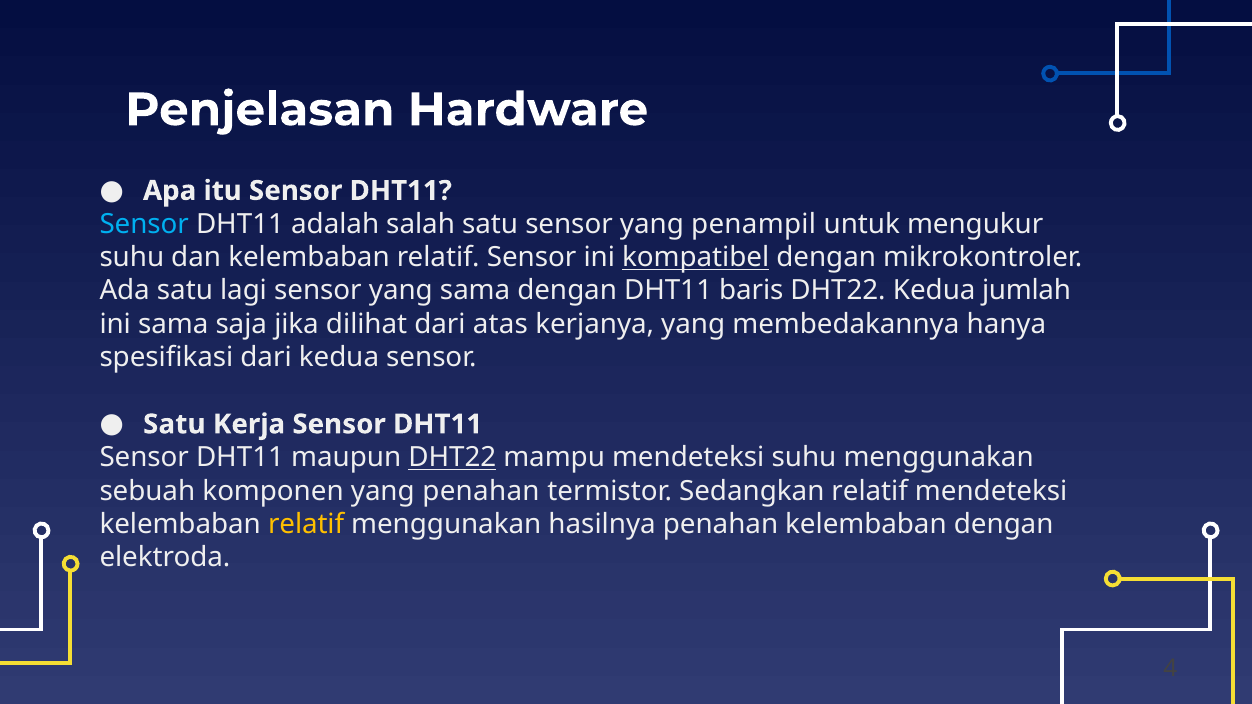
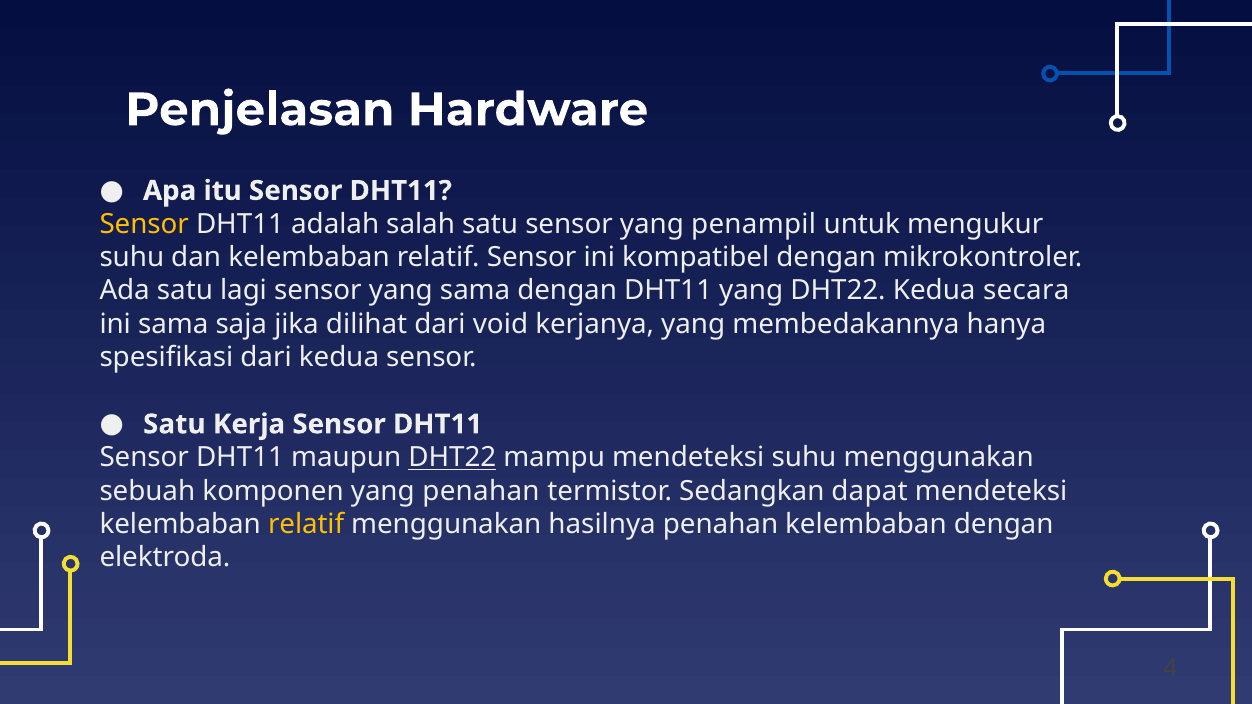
Sensor at (144, 224) colour: light blue -> yellow
kompatibel underline: present -> none
DHT11 baris: baris -> yang
jumlah: jumlah -> secara
atas: atas -> void
Sedangkan relatif: relatif -> dapat
